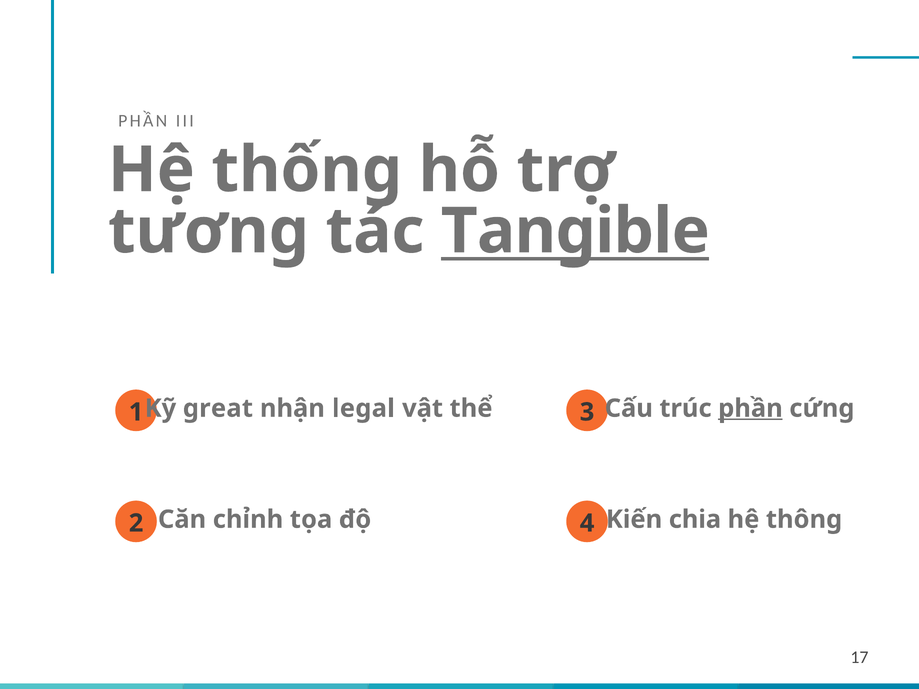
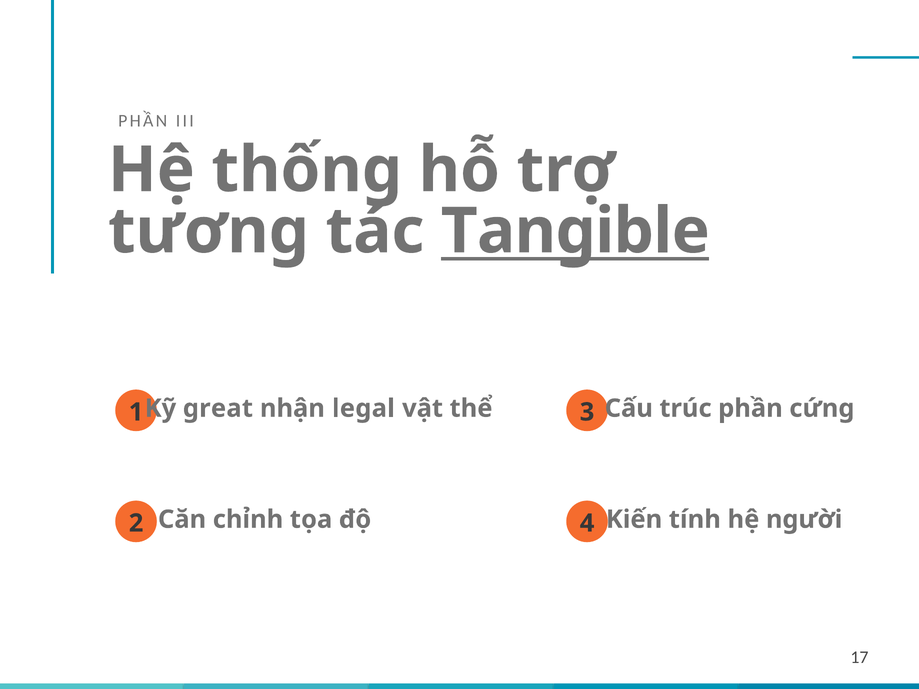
phần at (750, 408) underline: present -> none
chia: chia -> tính
thông: thông -> người
